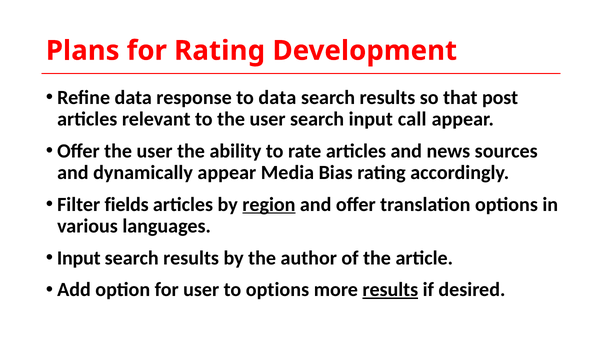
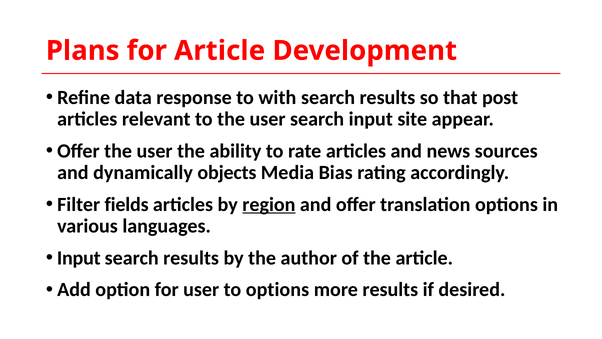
for Rating: Rating -> Article
to data: data -> with
call: call -> site
dynamically appear: appear -> objects
results at (390, 289) underline: present -> none
